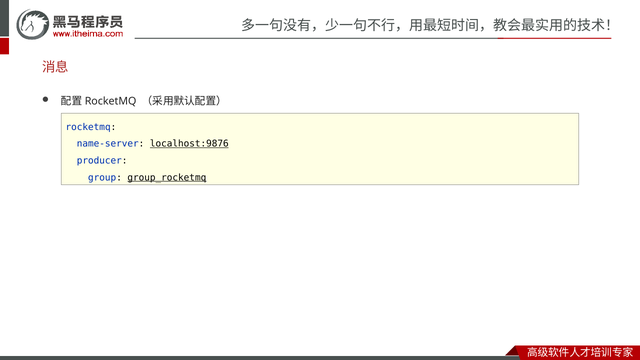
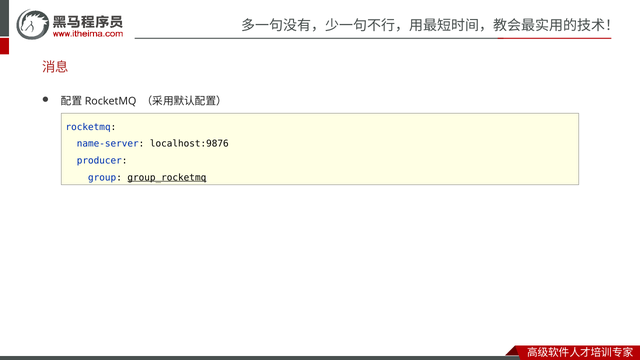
localhost:9876 underline: present -> none
